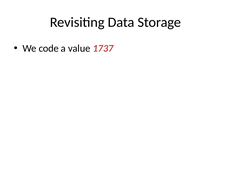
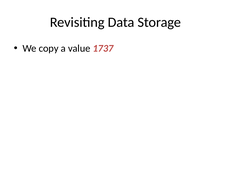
code: code -> copy
